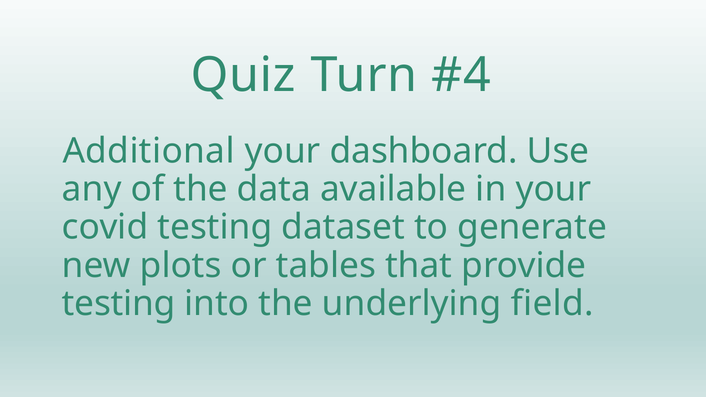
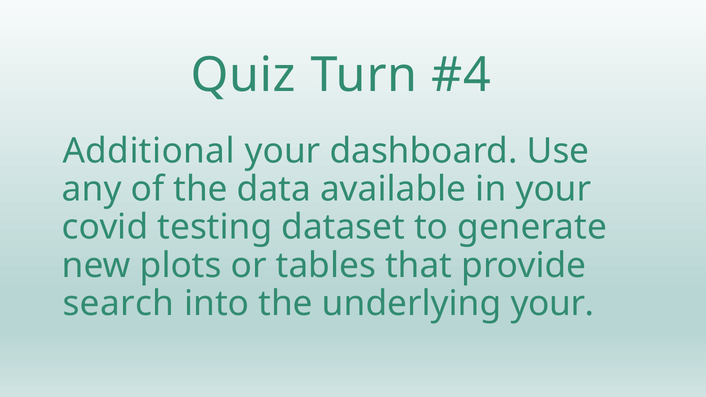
testing at (119, 304): testing -> search
underlying field: field -> your
